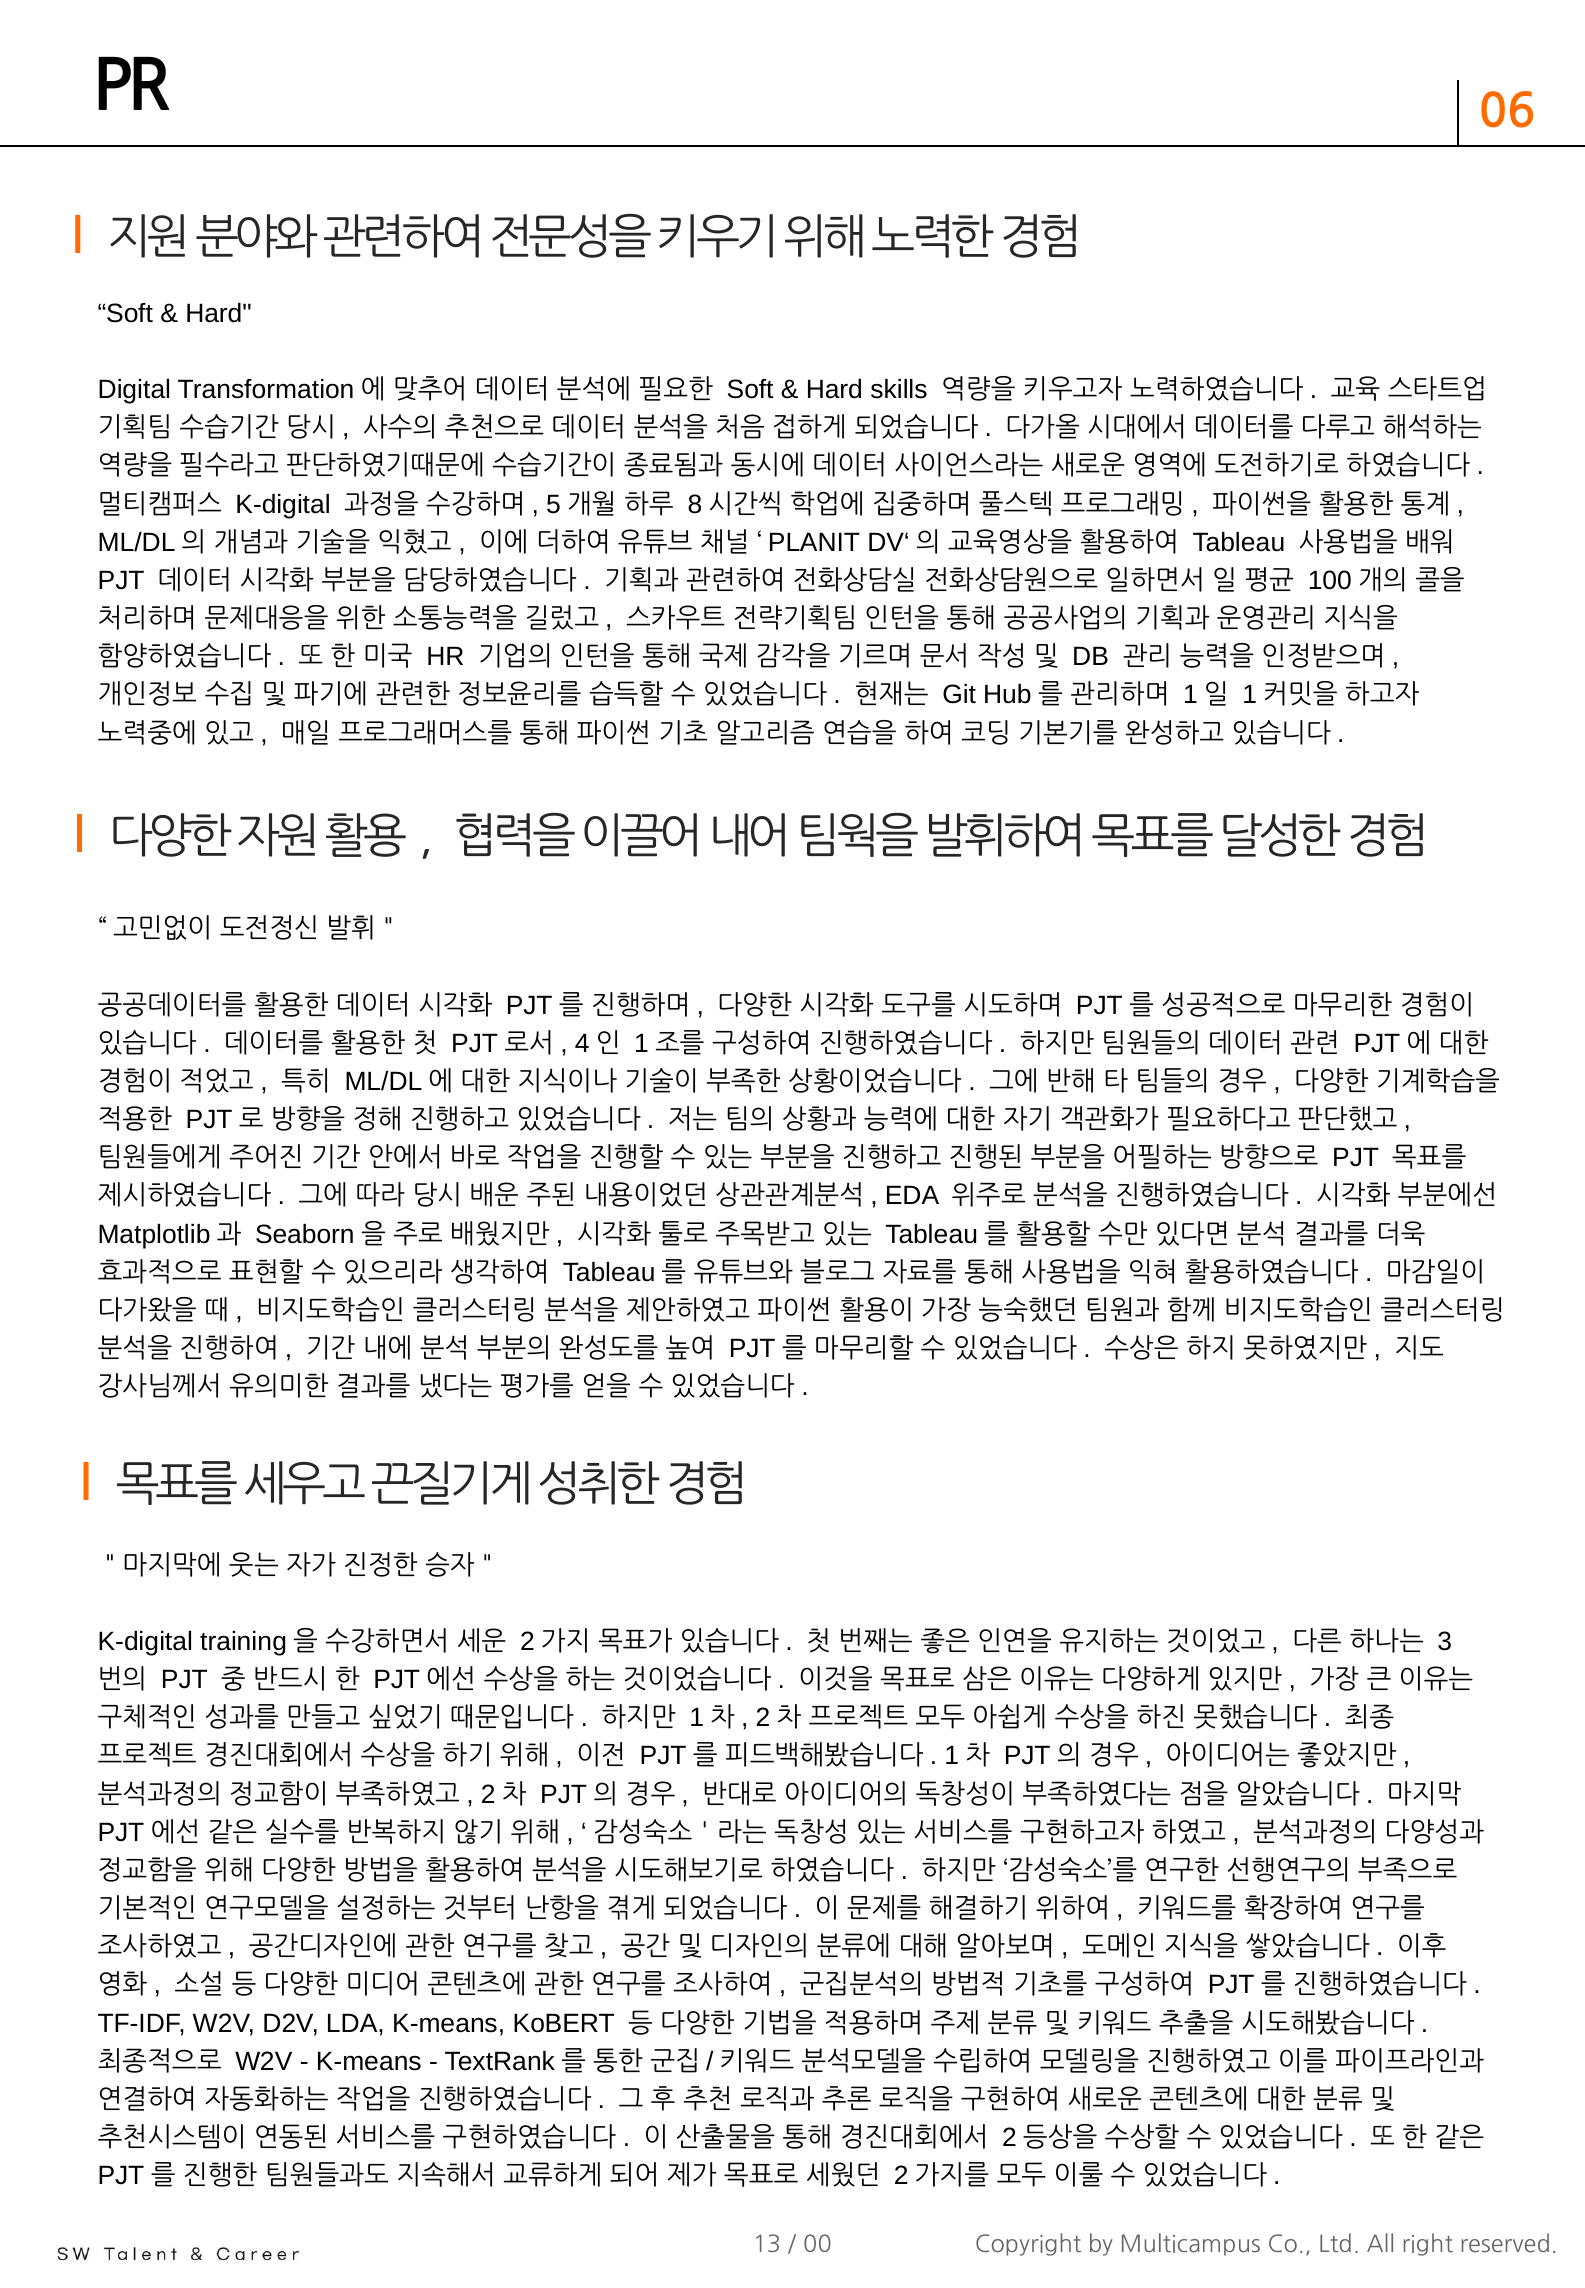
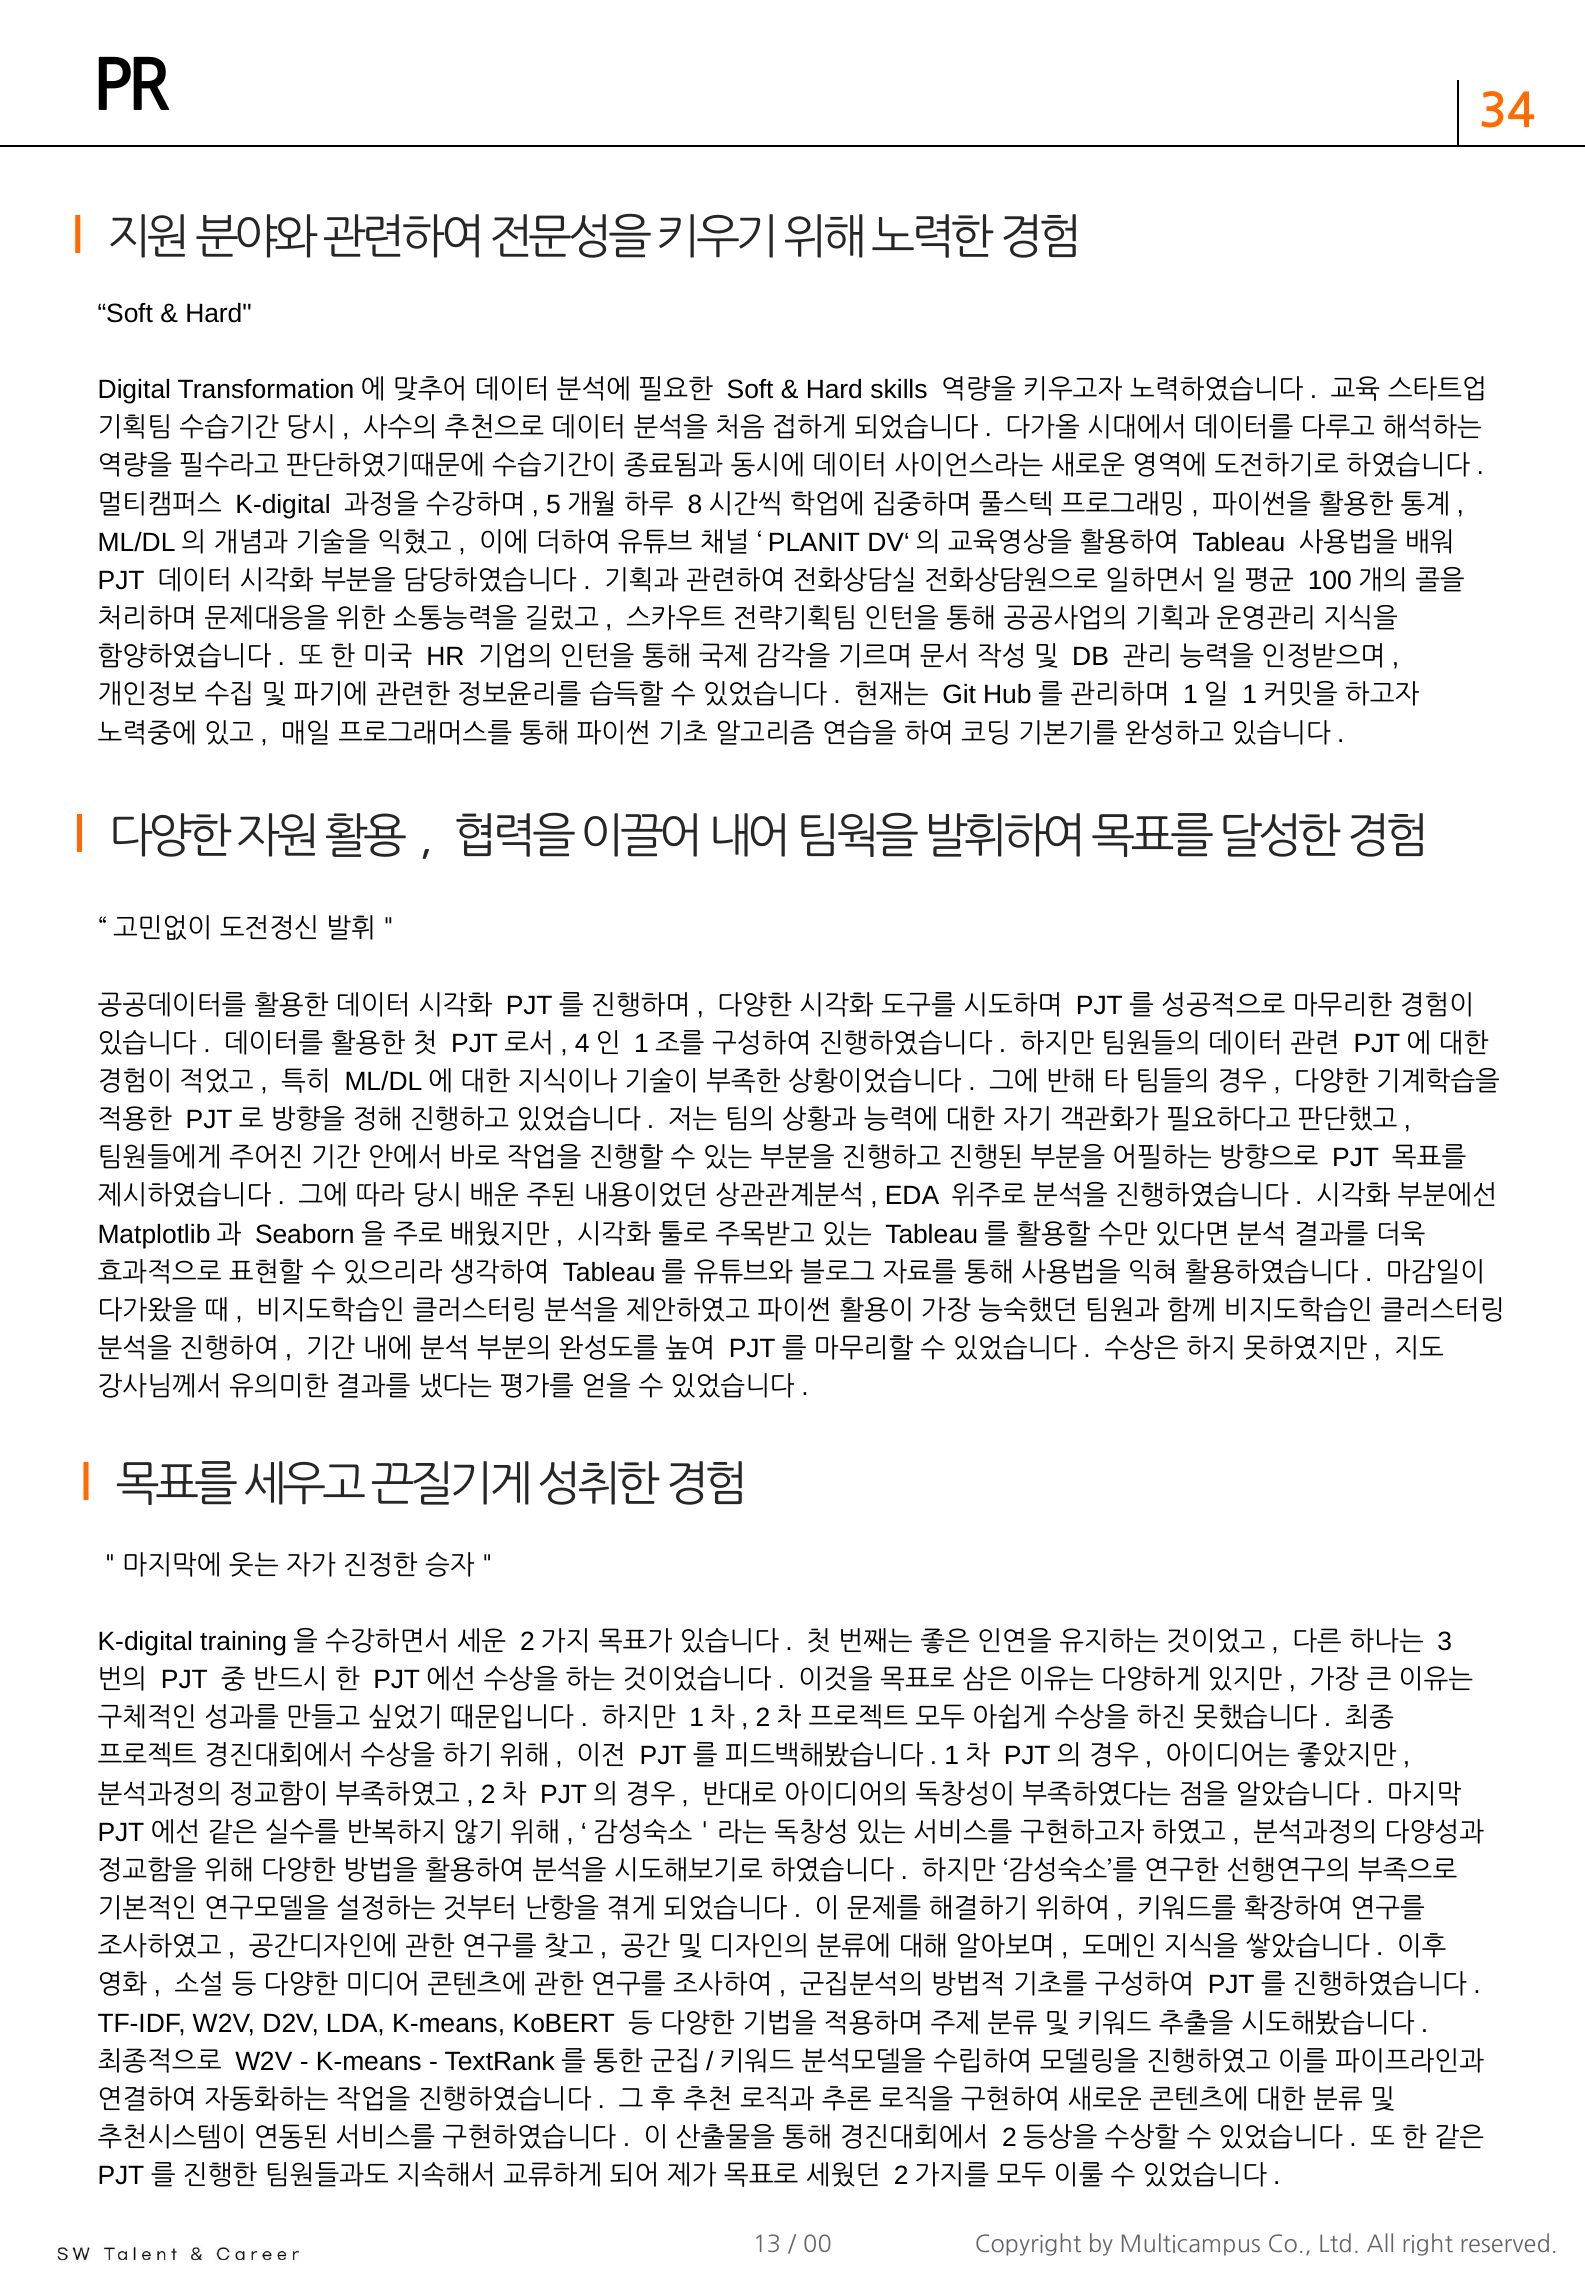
06: 06 -> 34
